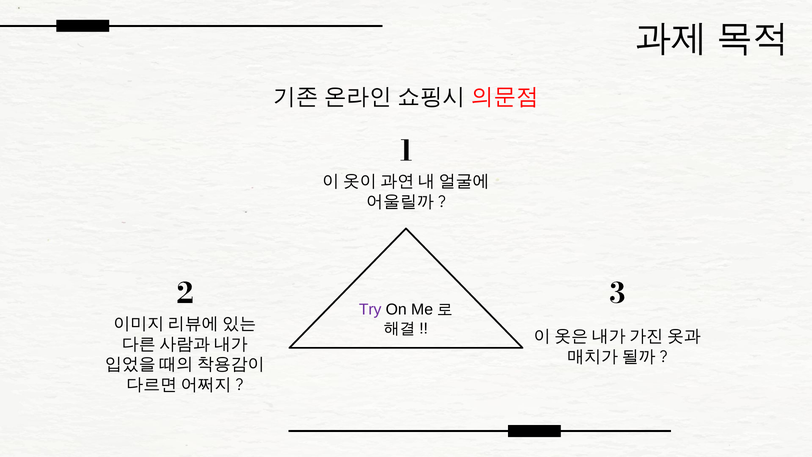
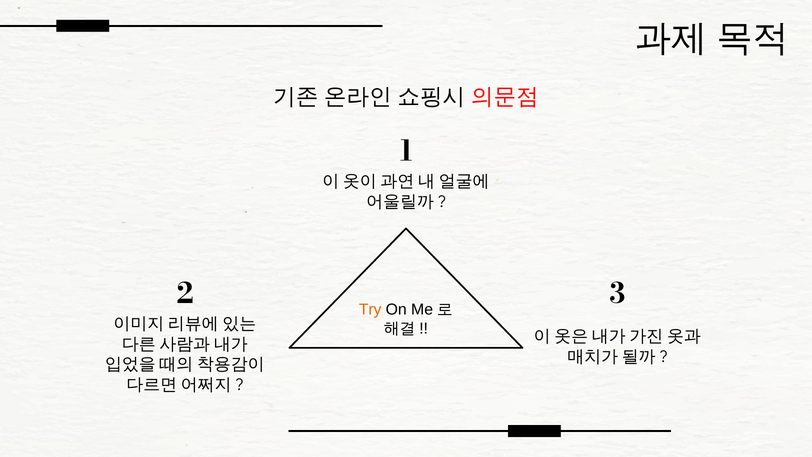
Try colour: purple -> orange
